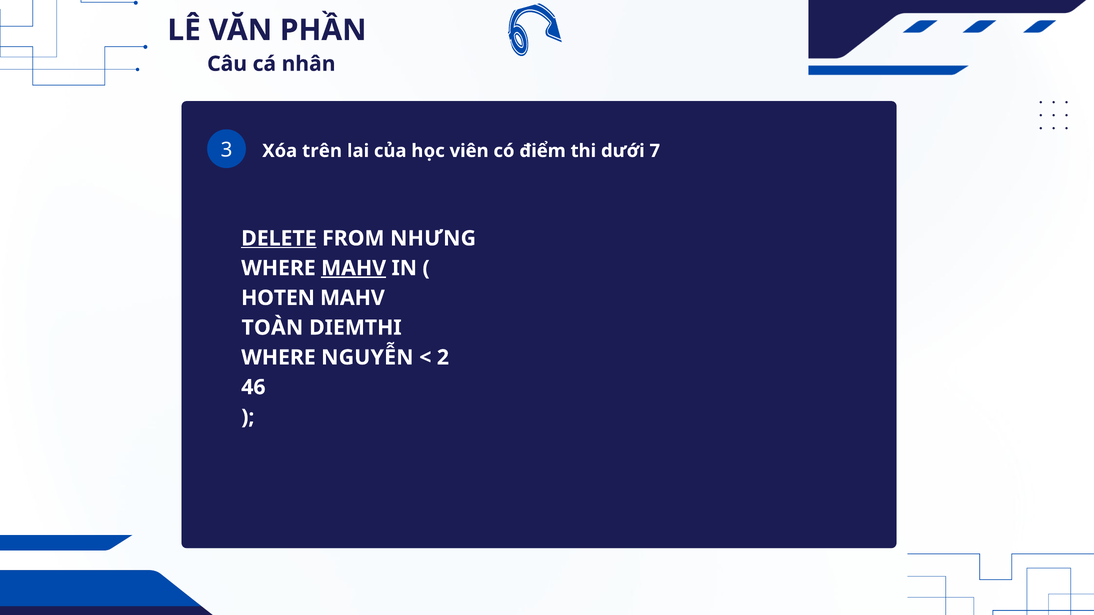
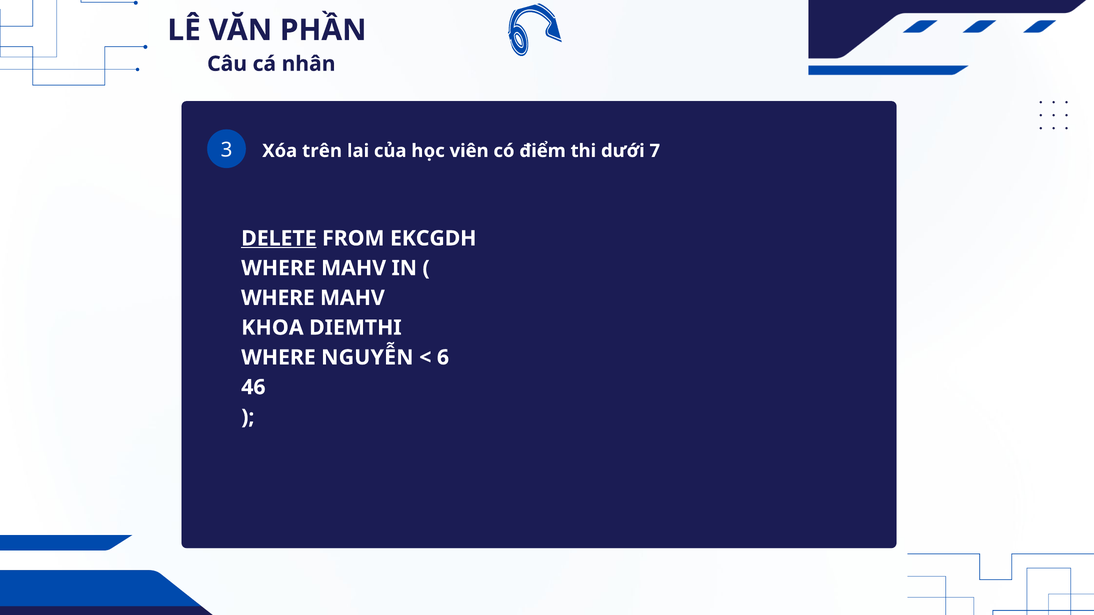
NHƯNG: NHƯNG -> EKCGDH
MAHV at (354, 268) underline: present -> none
HOTEN at (278, 298): HOTEN -> WHERE
TOÀN: TOÀN -> KHOA
2: 2 -> 6
